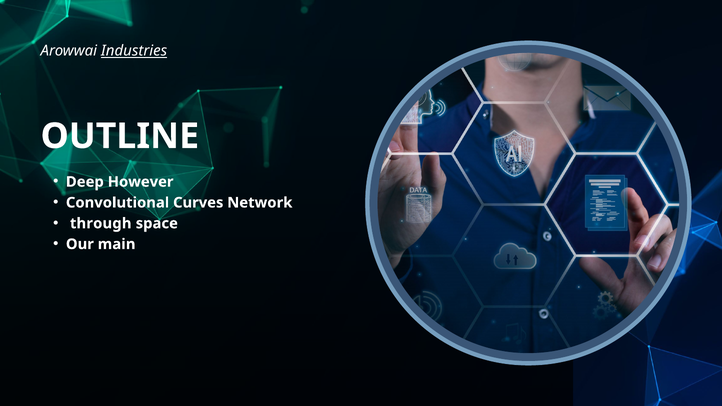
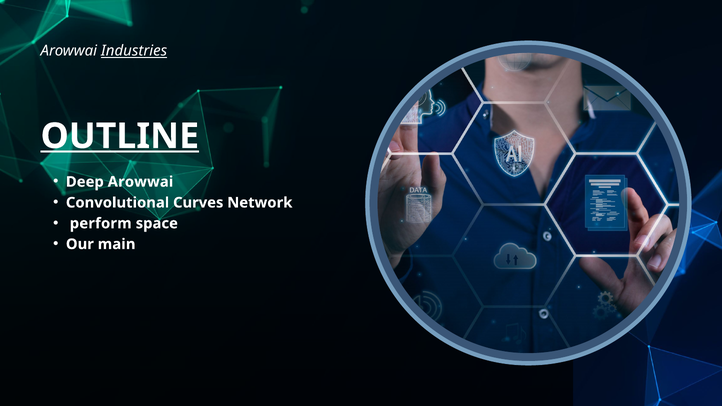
OUTLINE underline: none -> present
Deep However: However -> Arowwai
through: through -> perform
